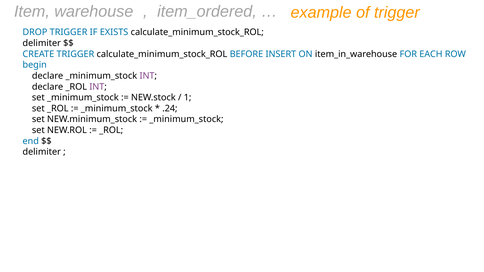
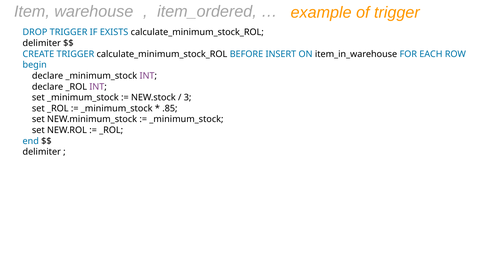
1: 1 -> 3
.24: .24 -> .85
